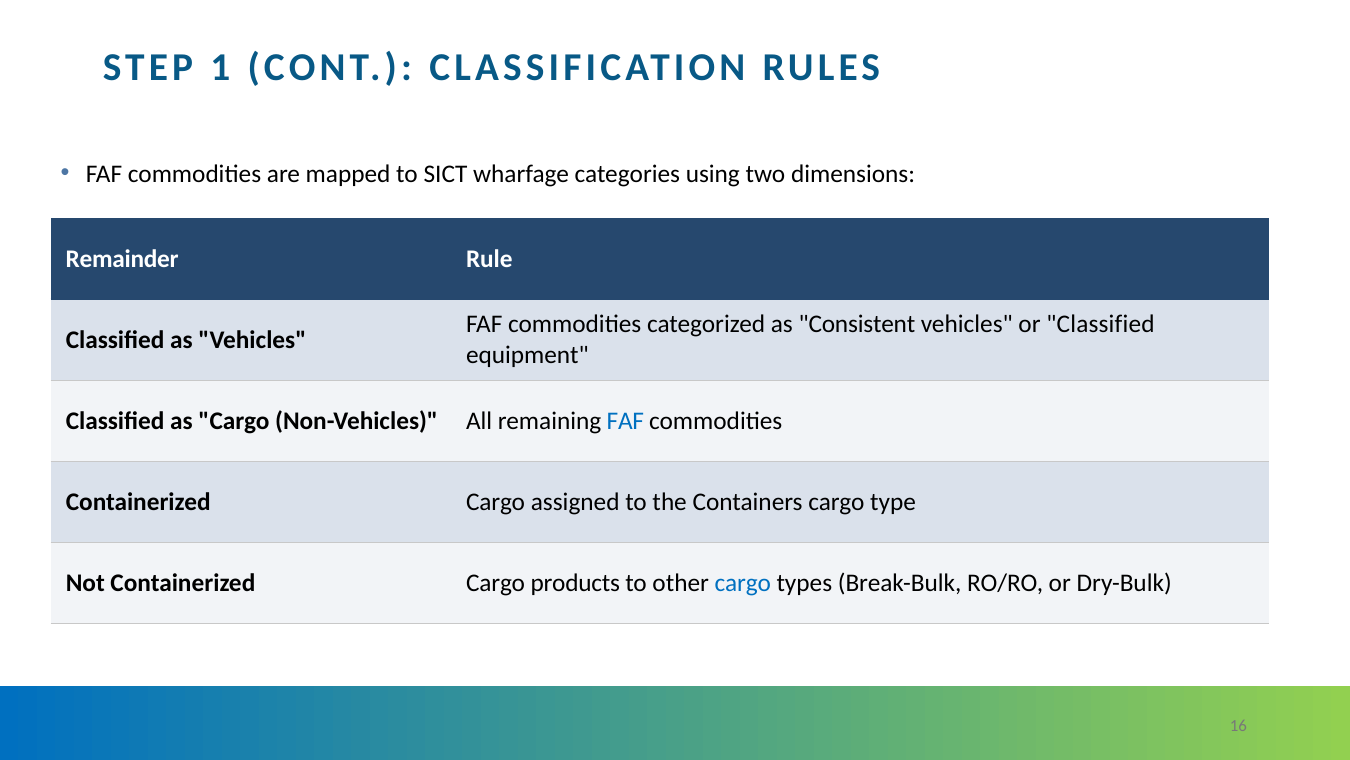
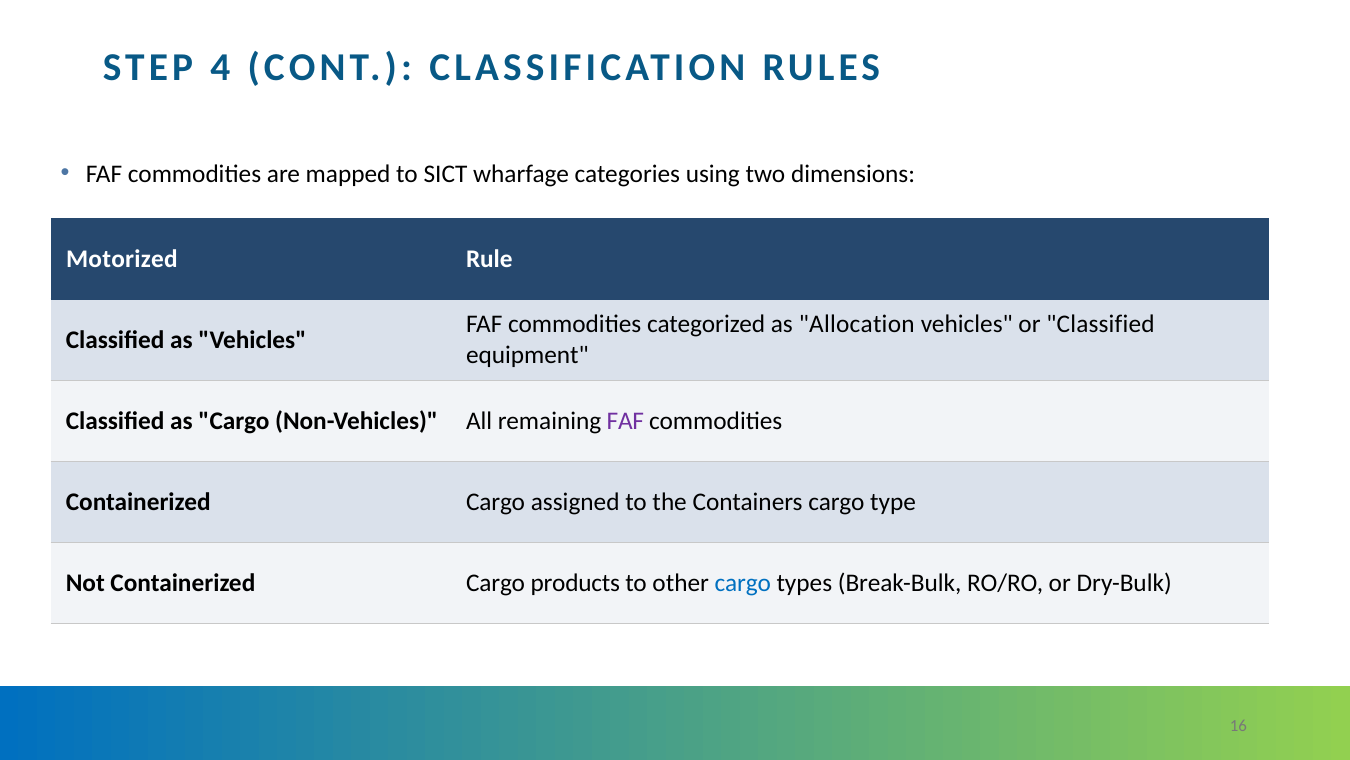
1: 1 -> 4
Remainder: Remainder -> Motorized
Consistent: Consistent -> Allocation
FAF at (625, 420) colour: blue -> purple
